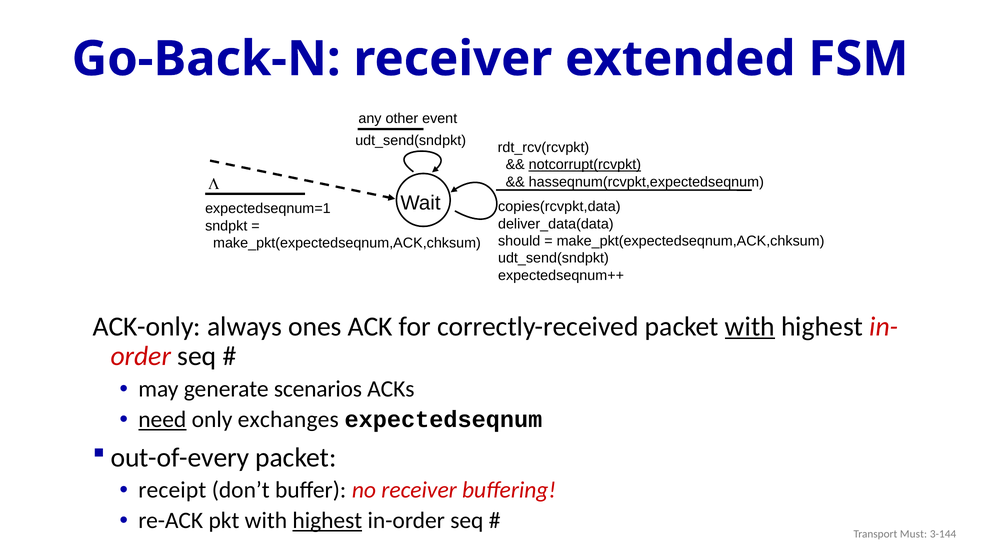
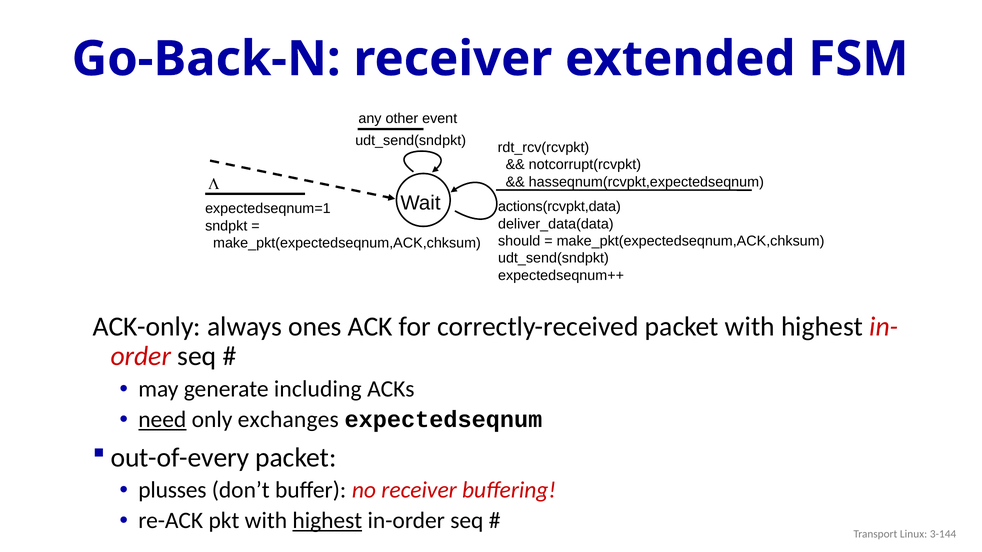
notcorrupt(rcvpkt underline: present -> none
copies(rcvpkt,data: copies(rcvpkt,data -> actions(rcvpkt,data
with at (750, 327) underline: present -> none
scenarios: scenarios -> including
receipt: receipt -> plusses
Must: Must -> Linux
